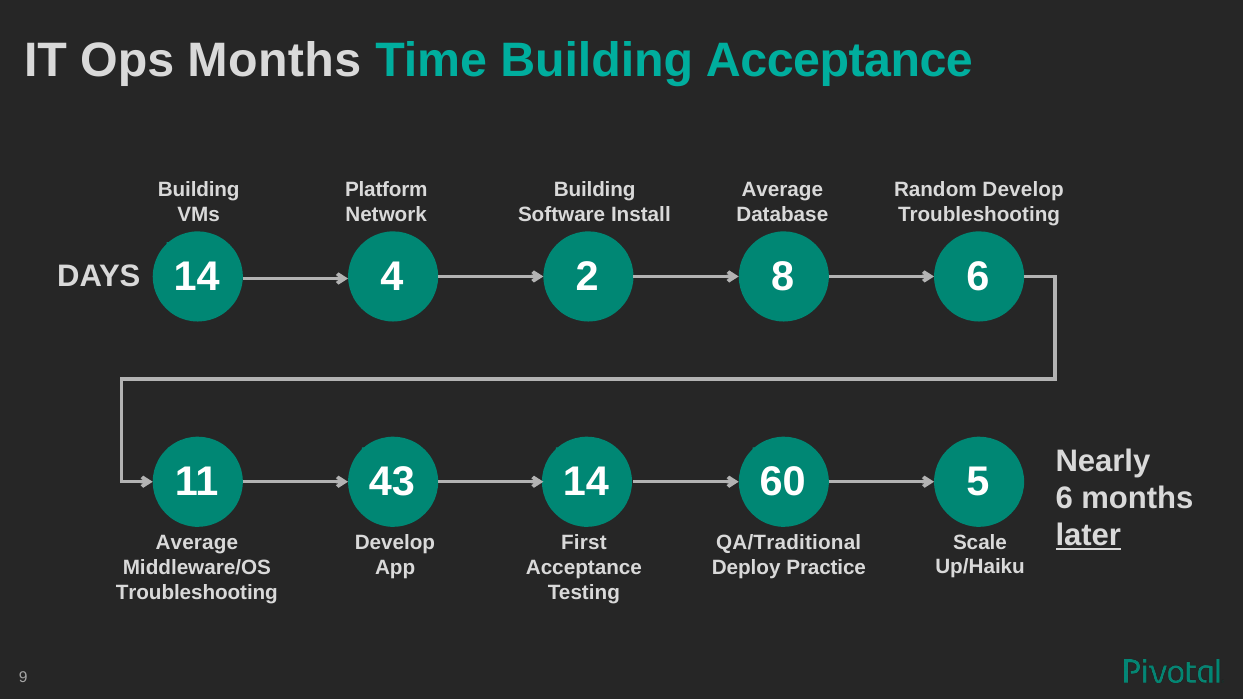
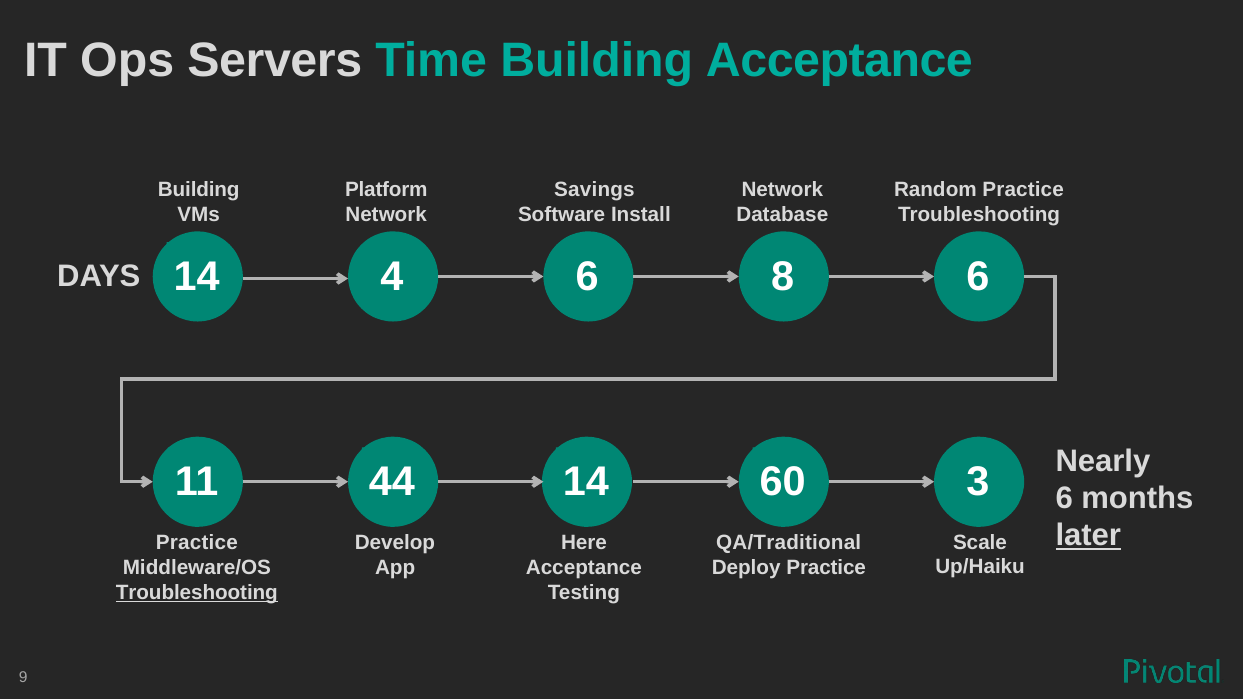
Ops Months: Months -> Servers
Building at (595, 190): Building -> Savings
Average at (782, 190): Average -> Network
Random Develop: Develop -> Practice
4 2: 2 -> 6
43: 43 -> 44
5: 5 -> 3
Average at (197, 543): Average -> Practice
First: First -> Here
Troubleshooting at (197, 593) underline: none -> present
